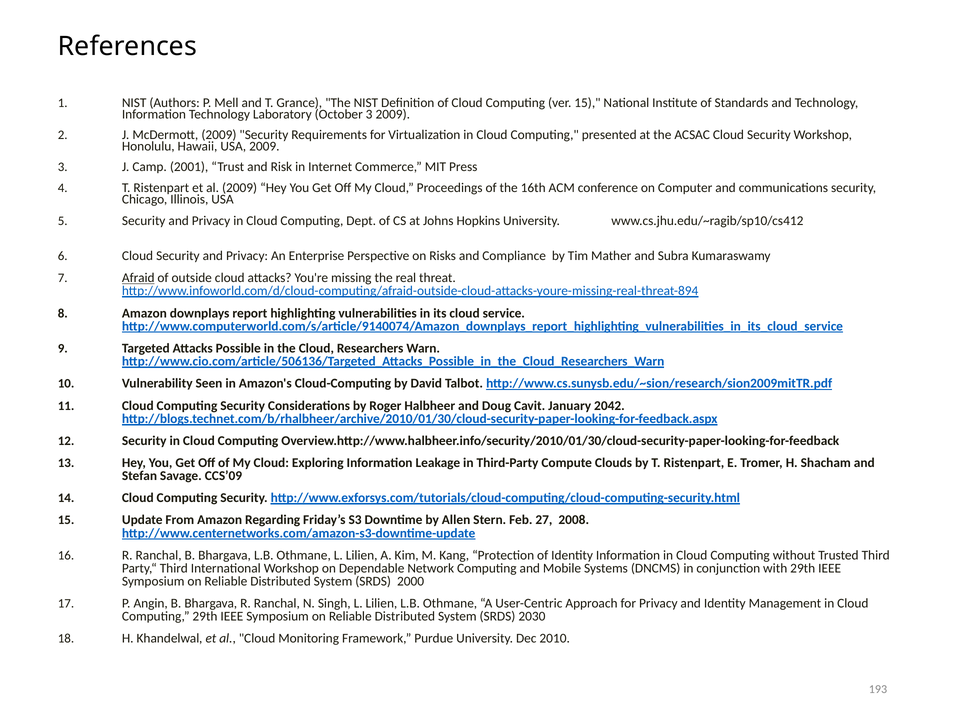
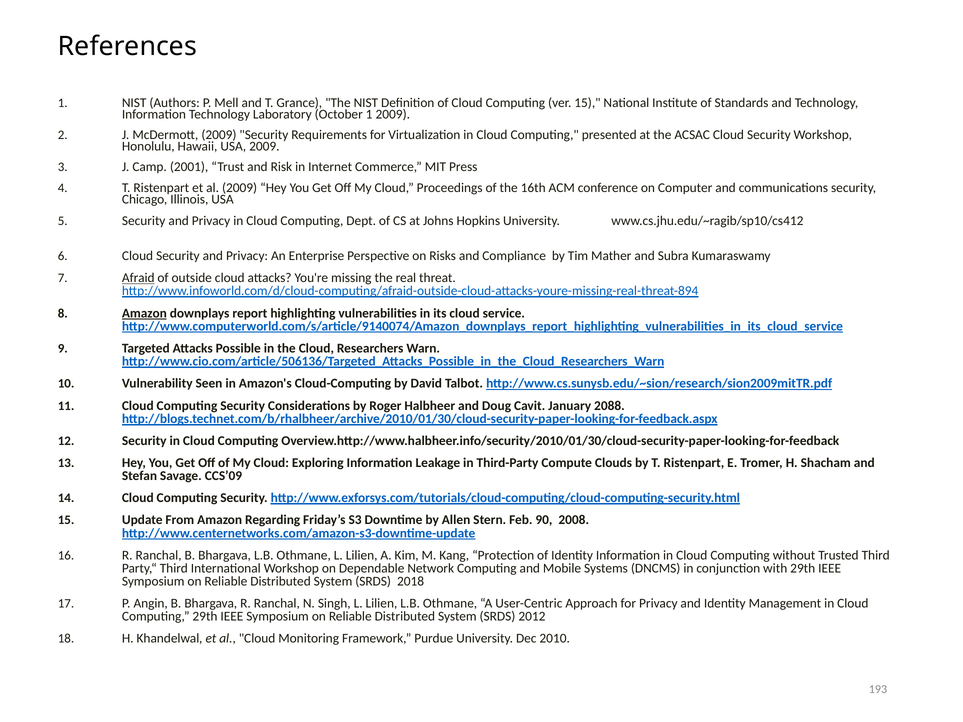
October 3: 3 -> 1
Amazon at (144, 313) underline: none -> present
2042: 2042 -> 2088
27: 27 -> 90
2000: 2000 -> 2018
2030: 2030 -> 2012
